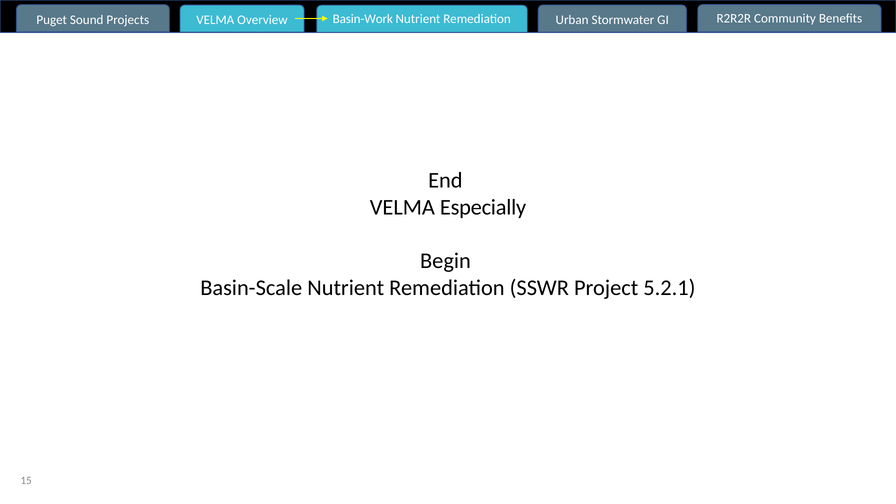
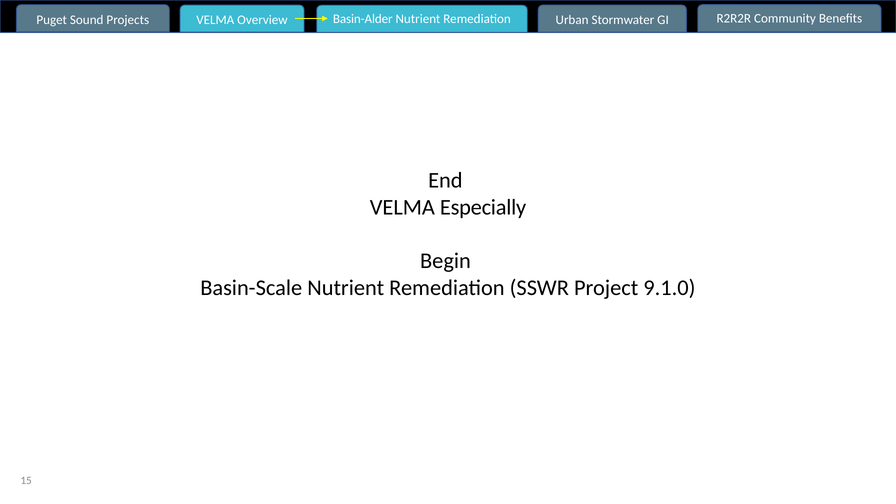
Basin-Work: Basin-Work -> Basin-Alder
5.2.1: 5.2.1 -> 9.1.0
